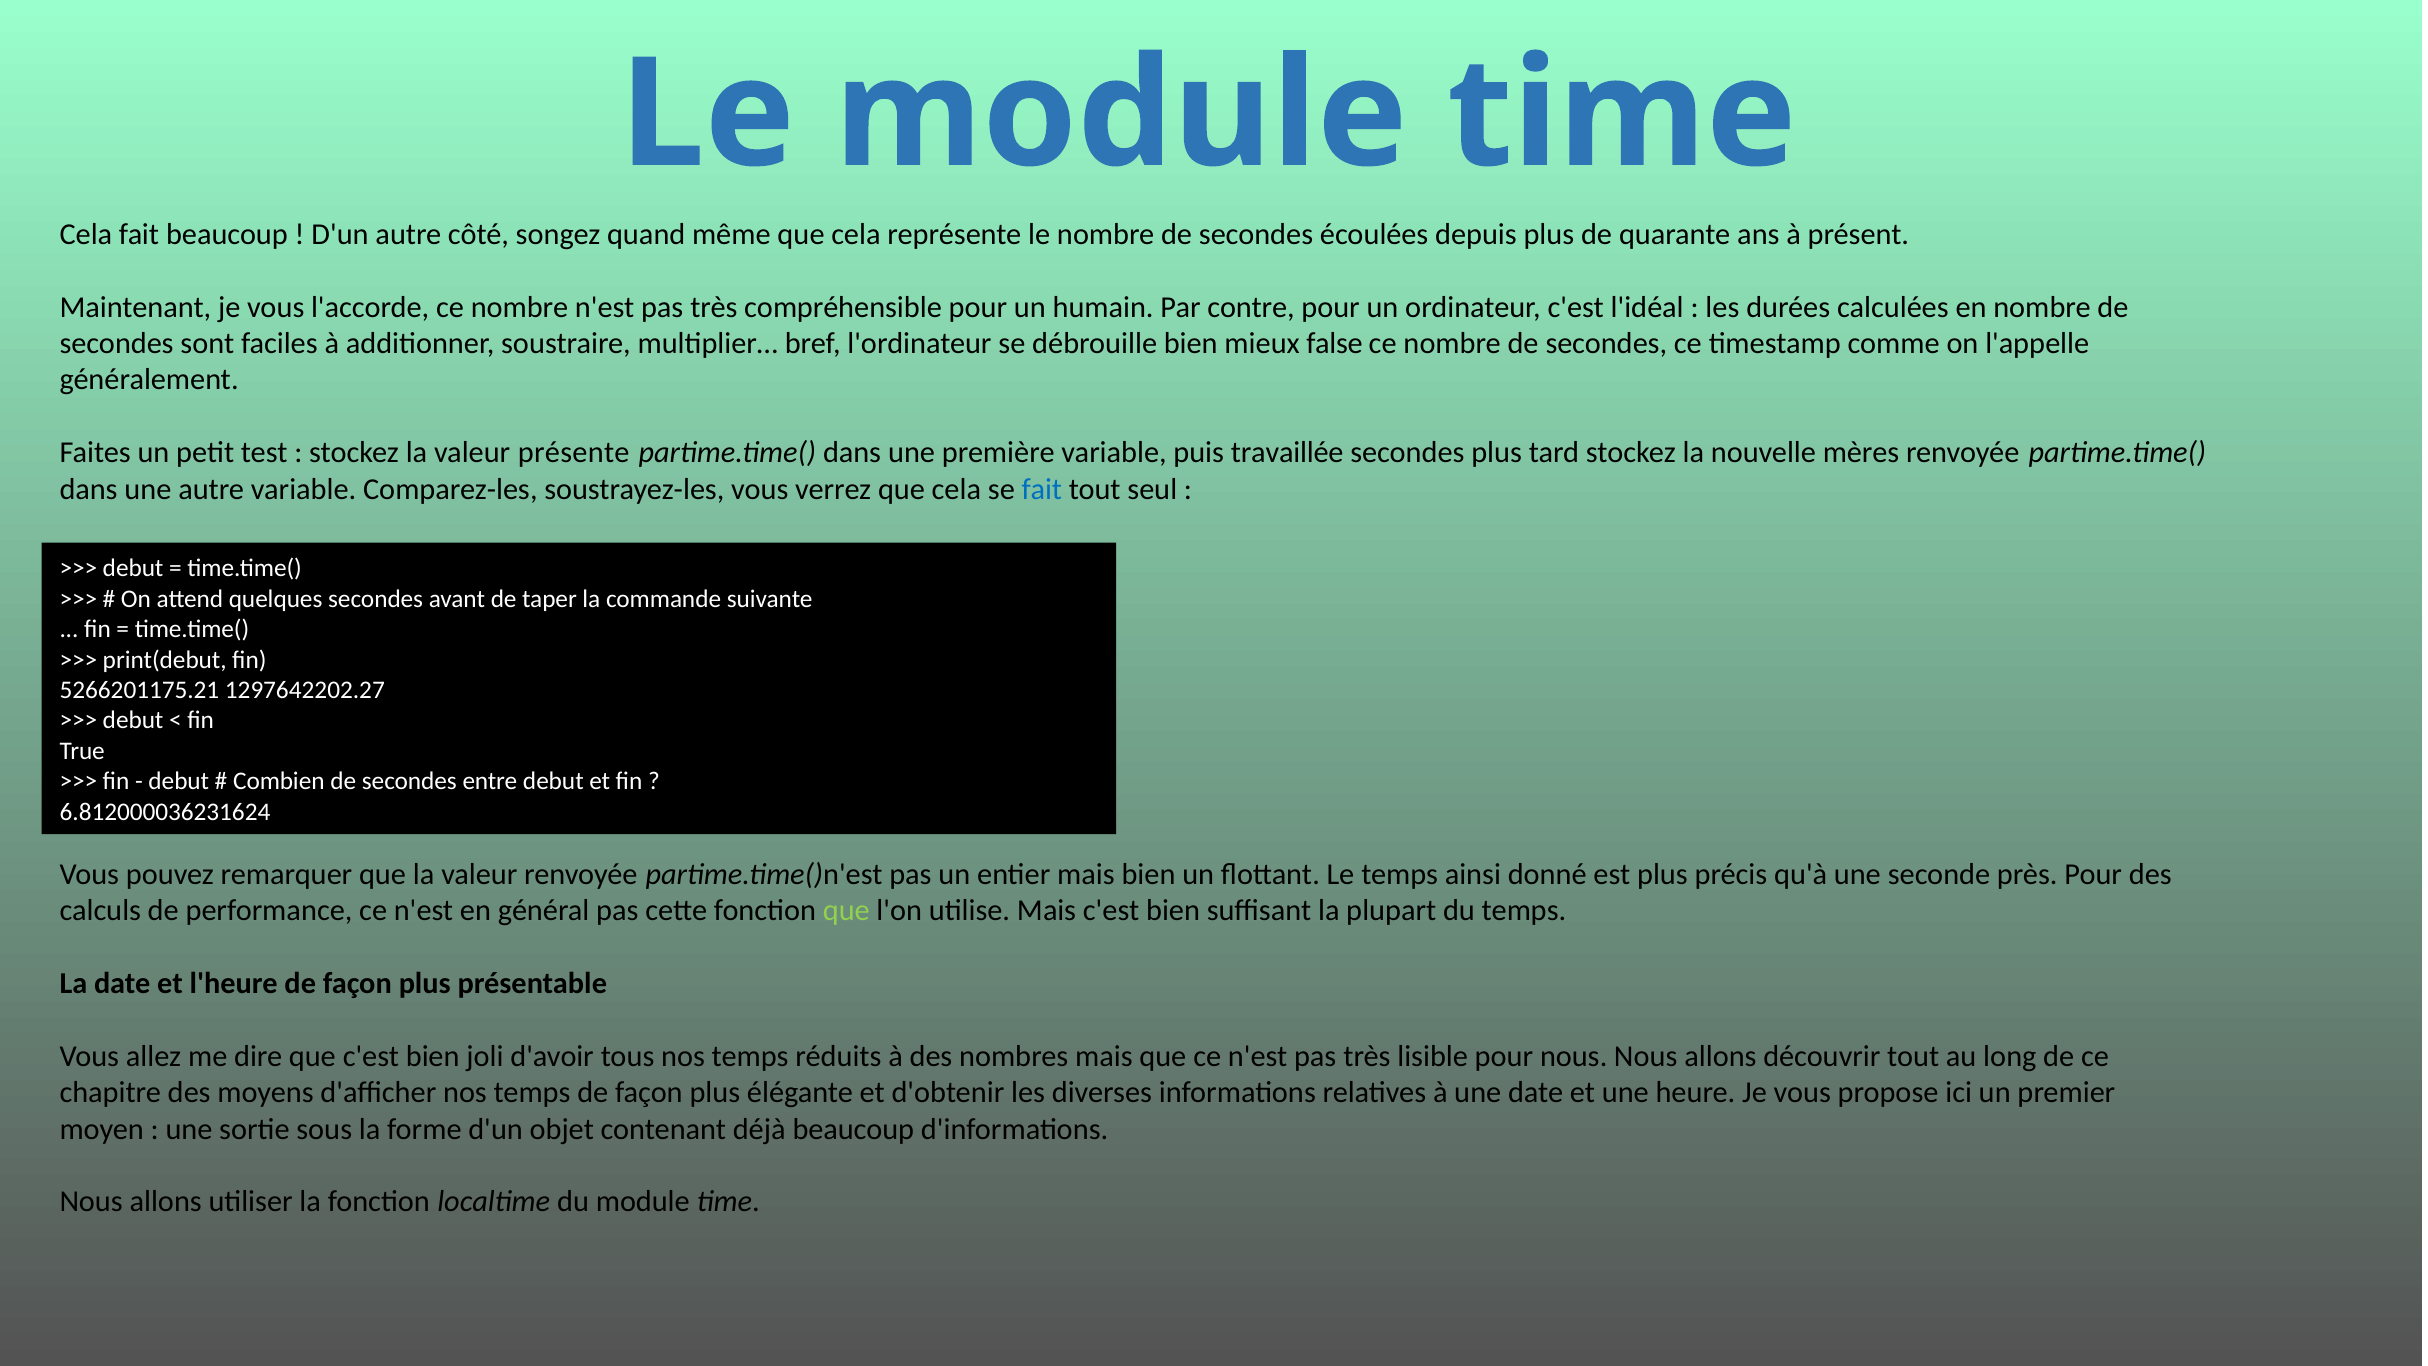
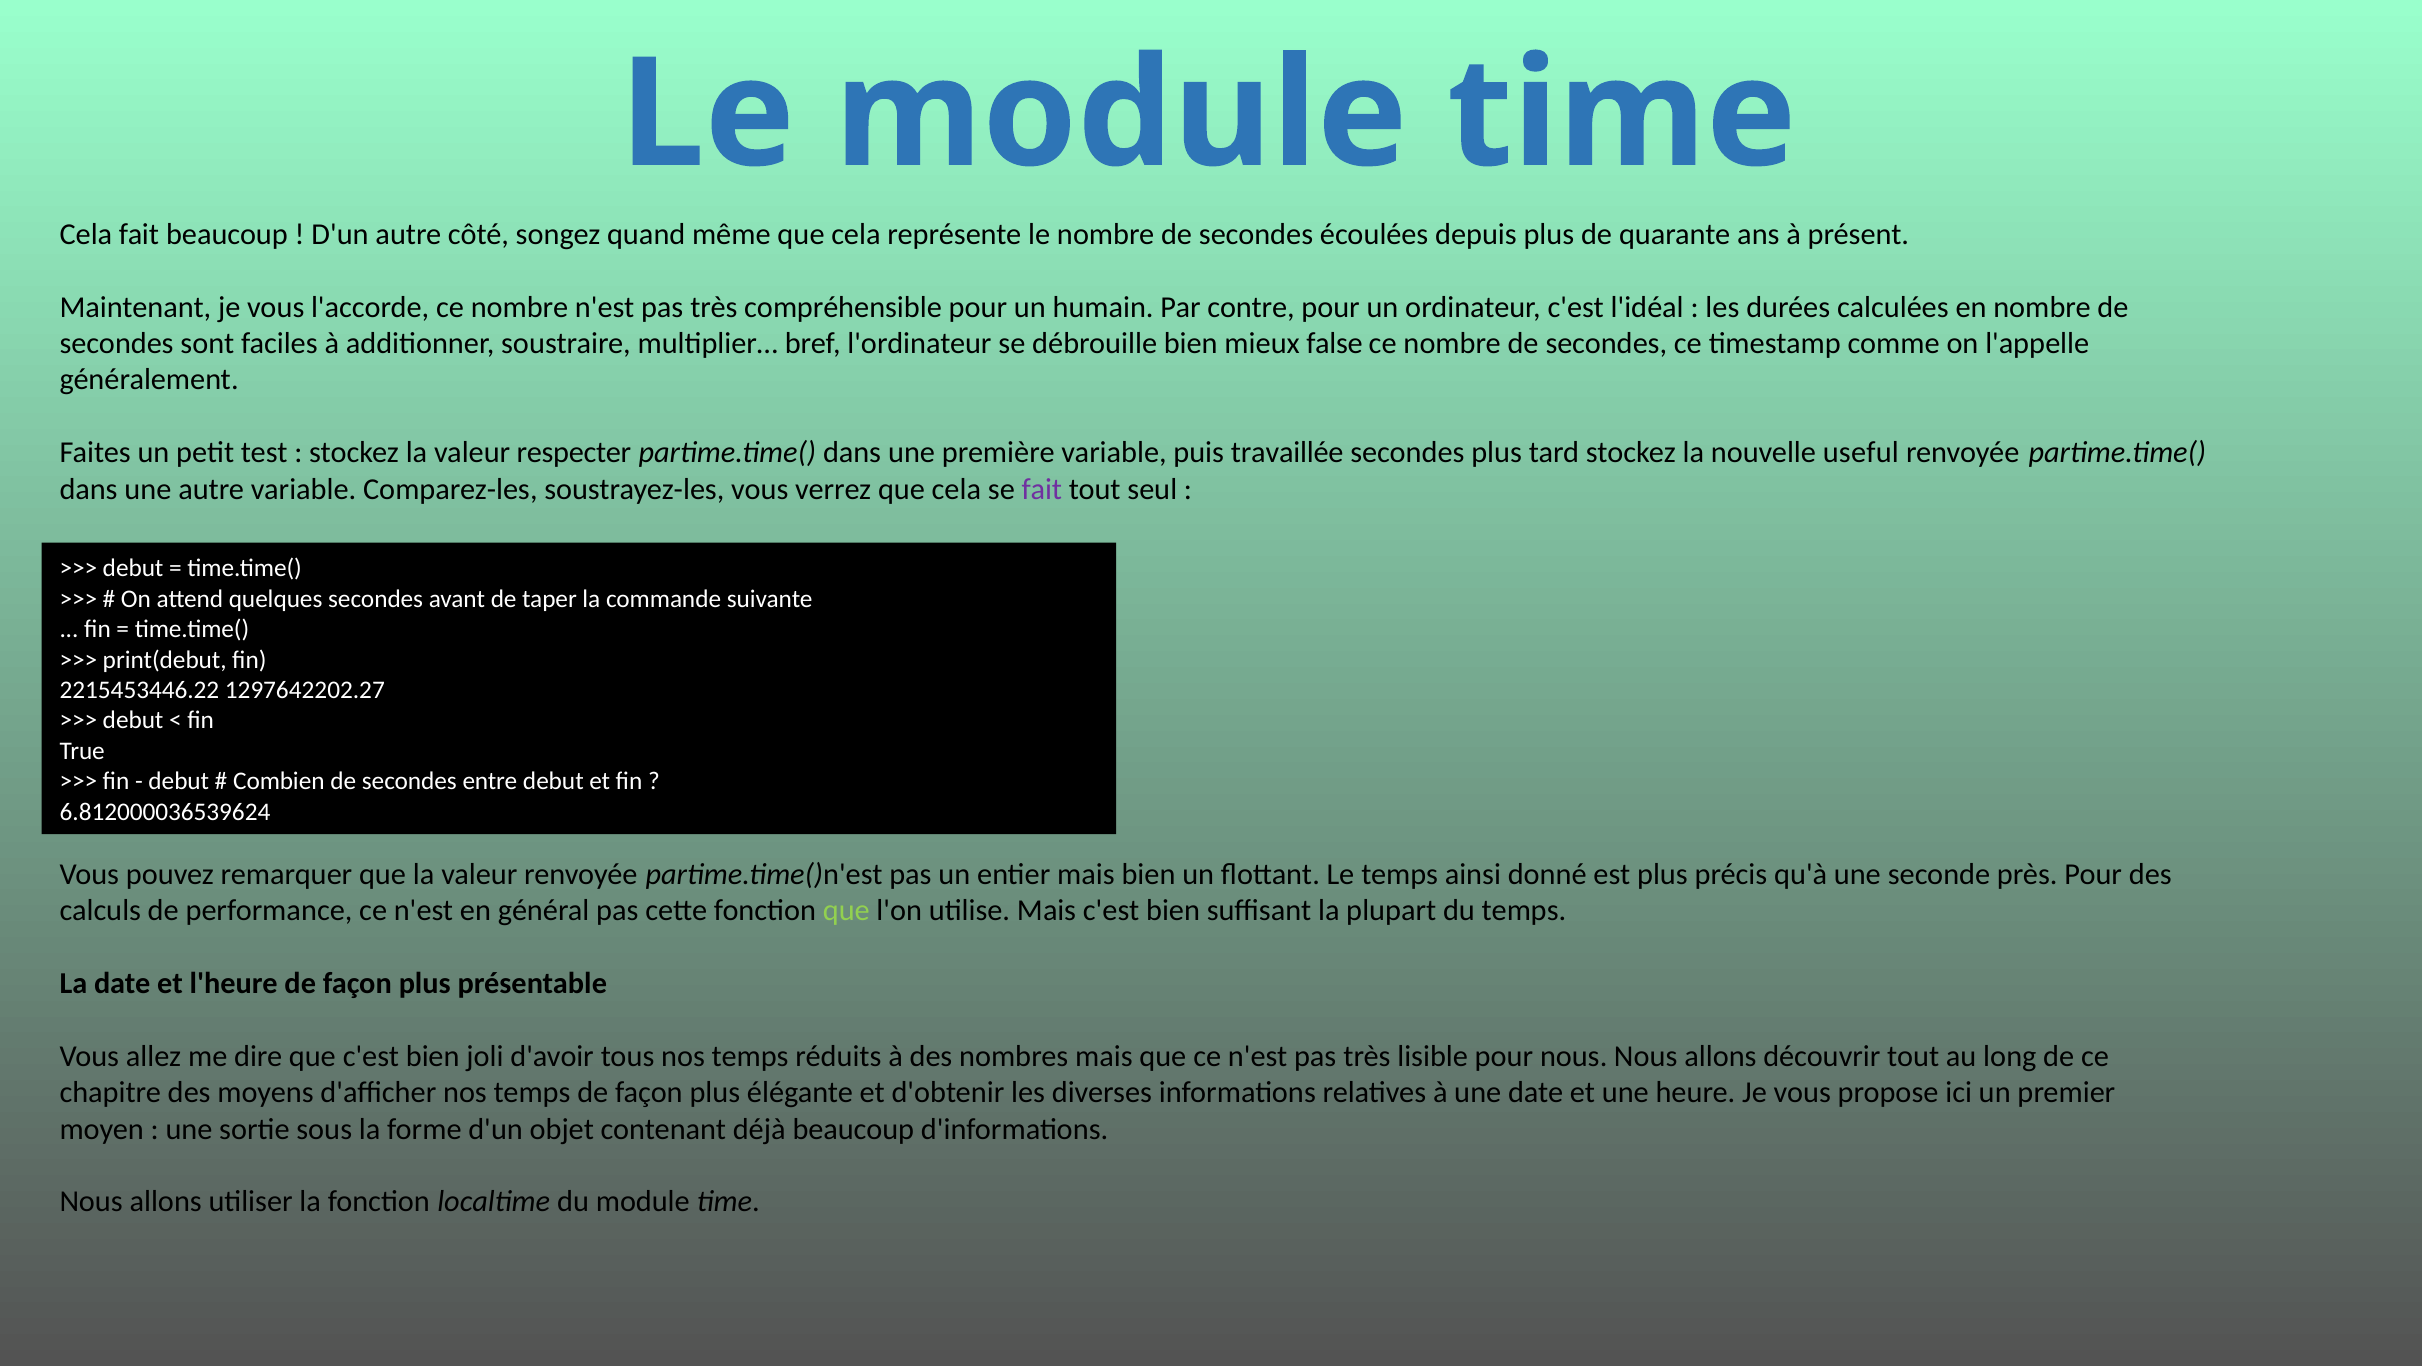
présente: présente -> respecter
mères: mères -> useful
fait at (1042, 489) colour: blue -> purple
5266201175.21: 5266201175.21 -> 2215453446.22
6.812000036231624: 6.812000036231624 -> 6.812000036539624
